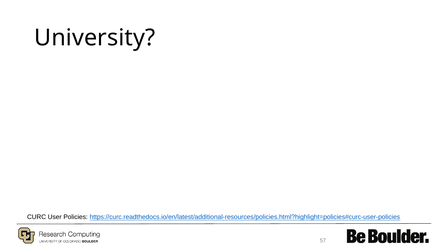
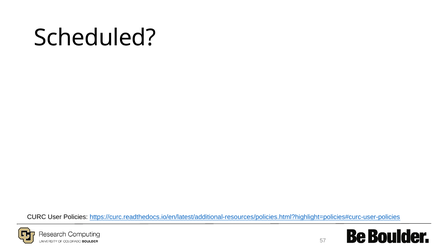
University: University -> Scheduled
